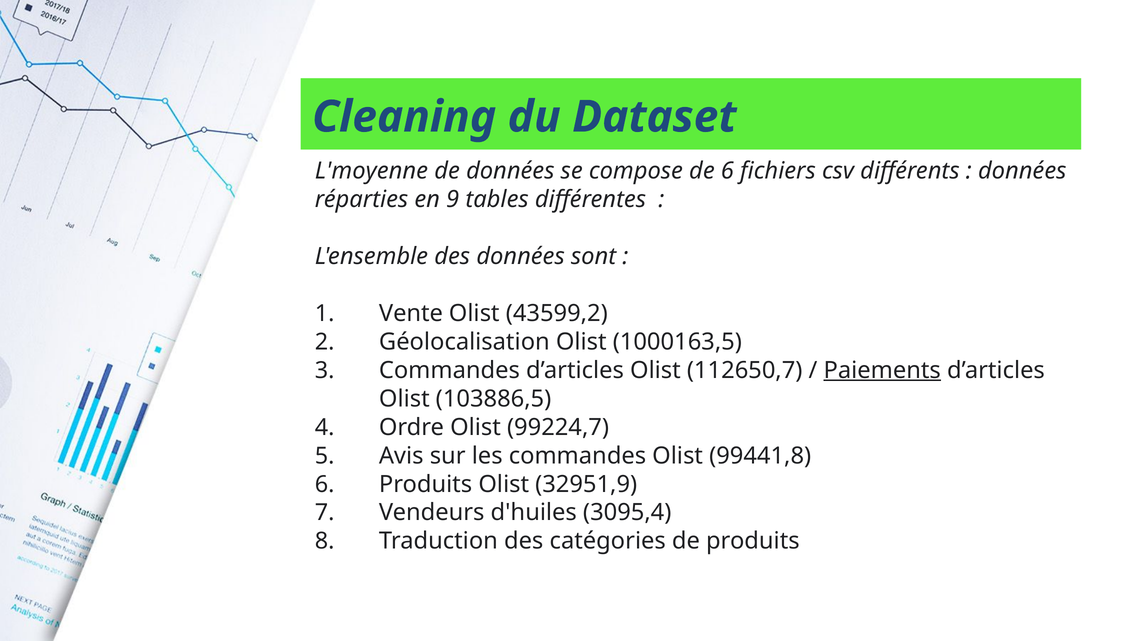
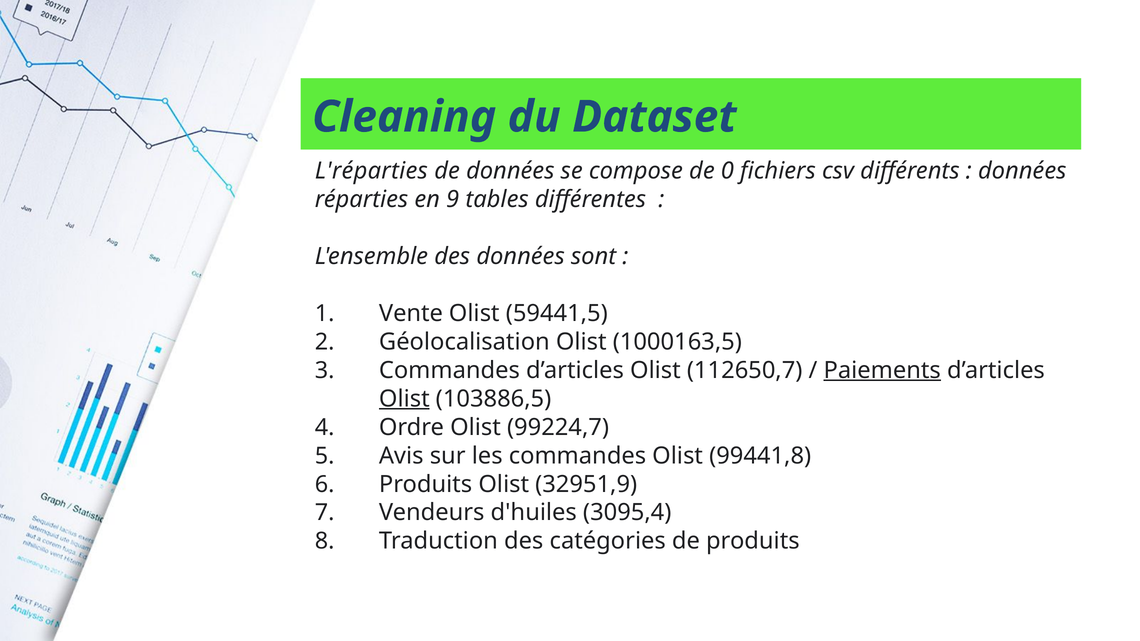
L'moyenne: L'moyenne -> L'réparties
de 6: 6 -> 0
43599,2: 43599,2 -> 59441,5
Olist at (404, 399) underline: none -> present
